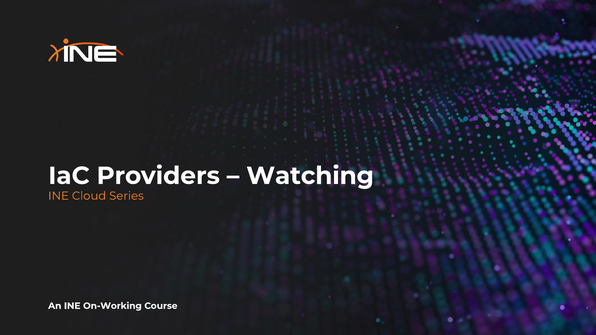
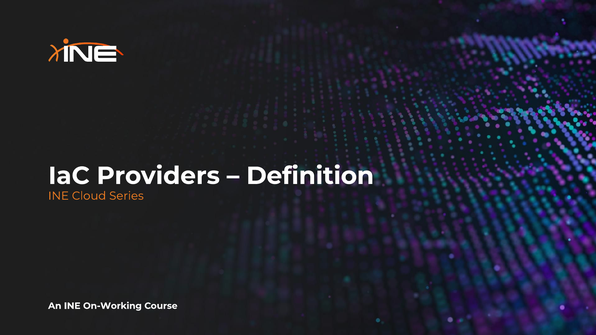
Watching: Watching -> Definition
